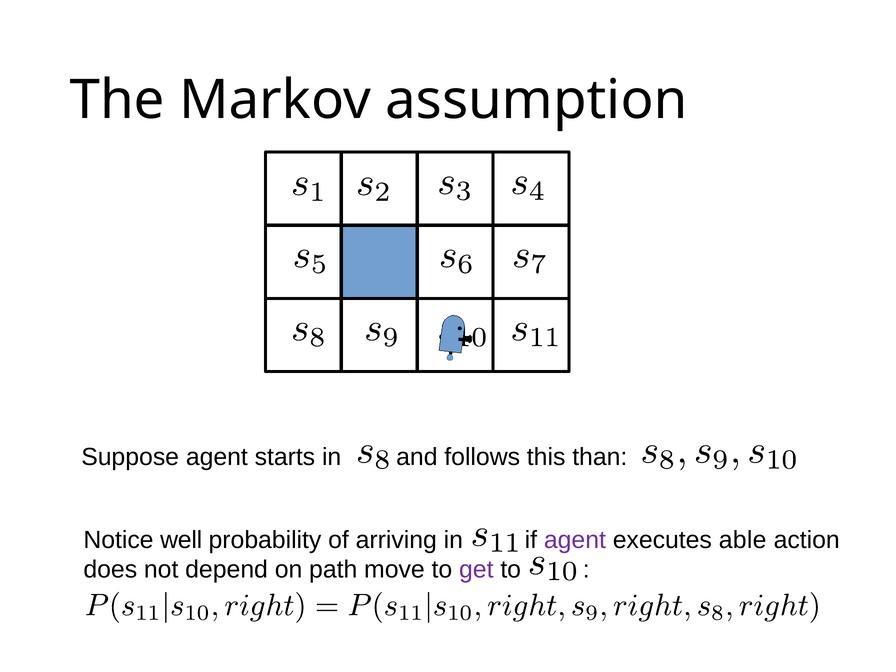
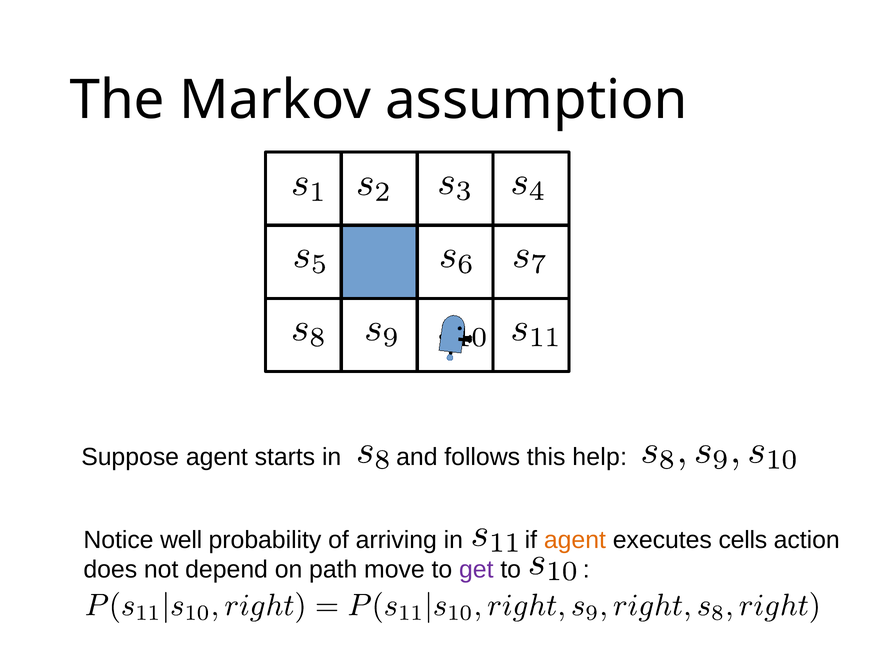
than: than -> help
agent at (575, 540) colour: purple -> orange
able: able -> cells
